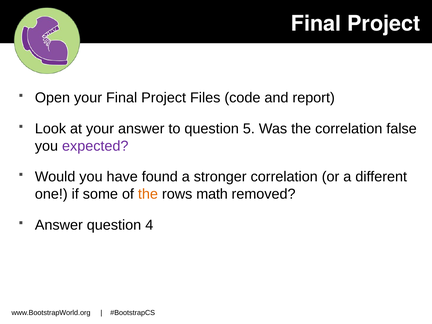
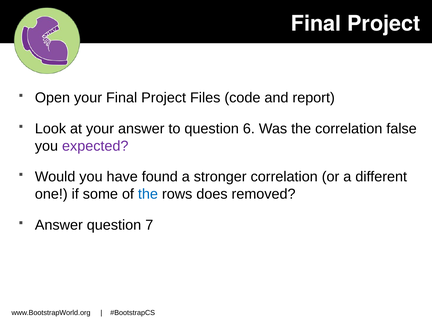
5: 5 -> 6
the at (148, 194) colour: orange -> blue
math: math -> does
4: 4 -> 7
